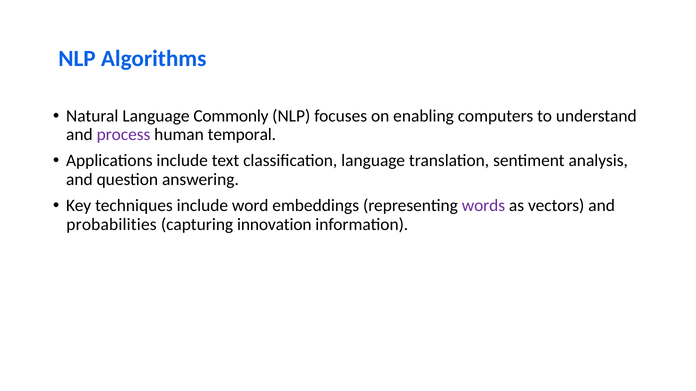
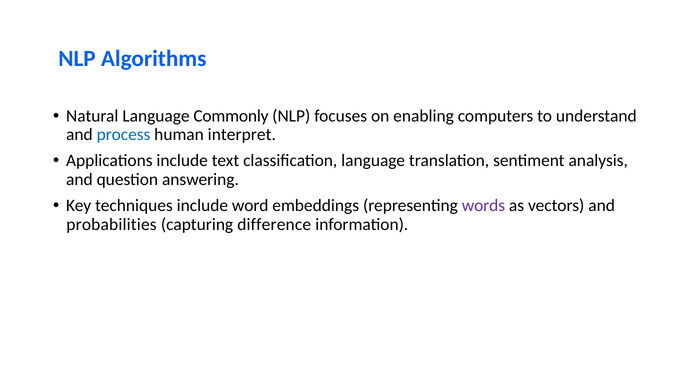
process colour: purple -> blue
temporal: temporal -> interpret
innovation: innovation -> difference
